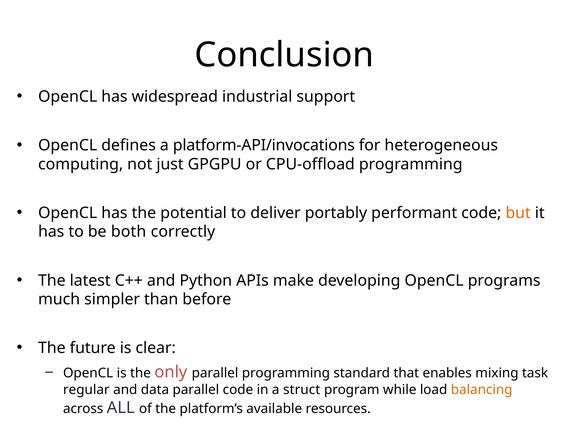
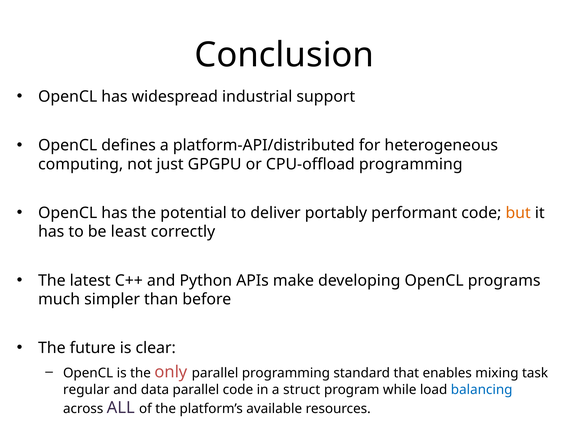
platform-API/invocations: platform-API/invocations -> platform-API/distributed
both: both -> least
balancing colour: orange -> blue
